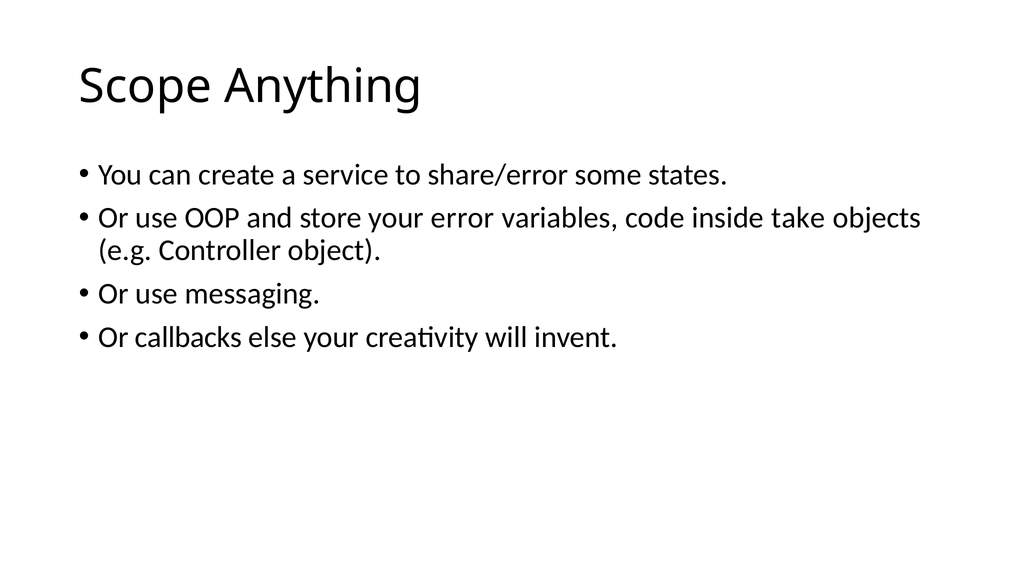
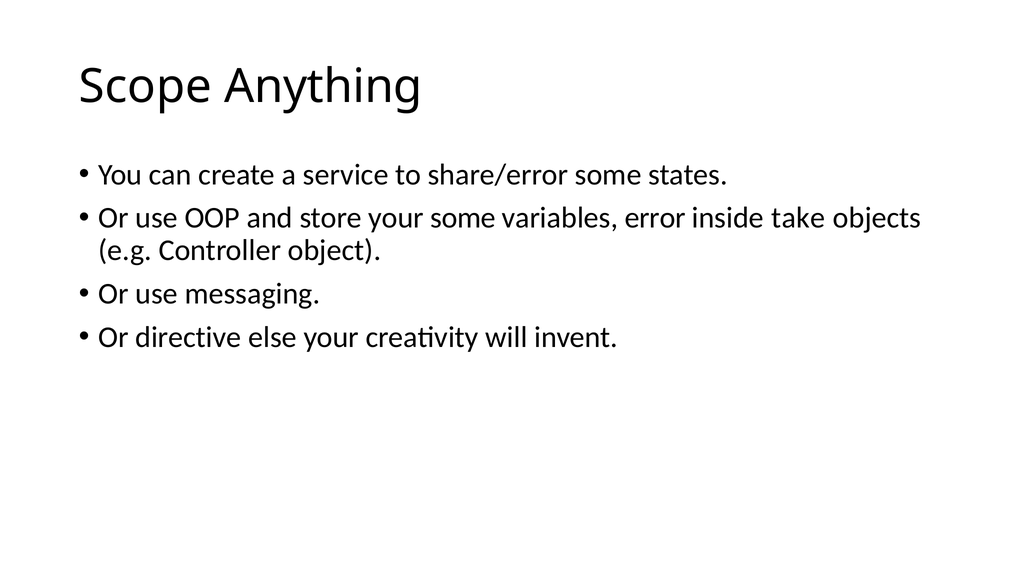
your error: error -> some
code: code -> error
callbacks: callbacks -> directive
